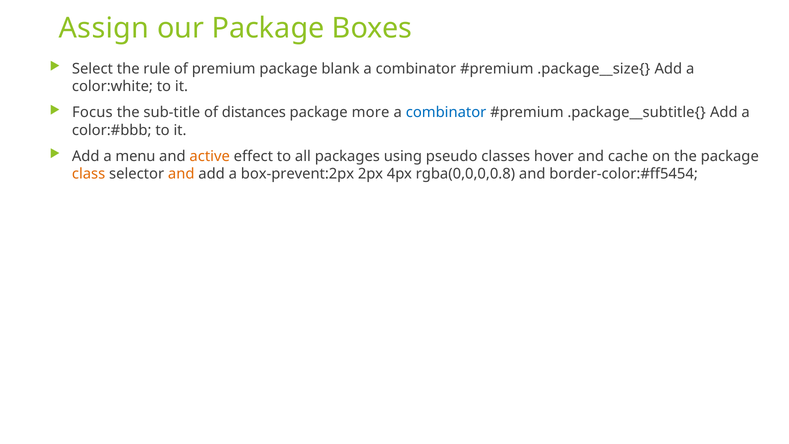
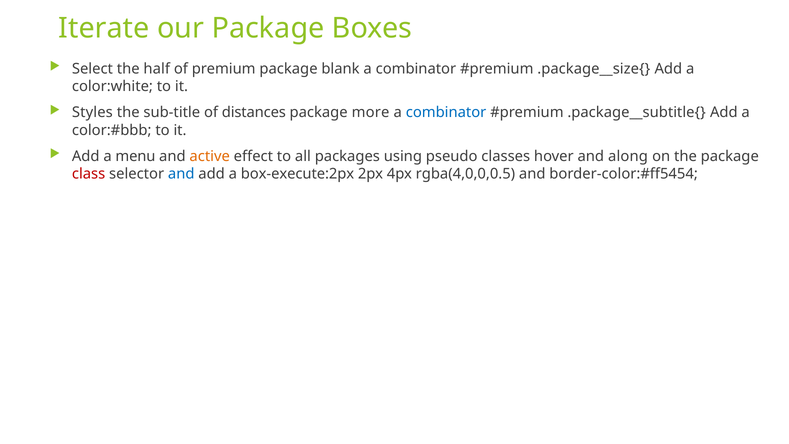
Assign: Assign -> Iterate
rule: rule -> half
Focus: Focus -> Styles
cache: cache -> along
class colour: orange -> red
and at (181, 174) colour: orange -> blue
box-prevent:2px: box-prevent:2px -> box-execute:2px
rgba(0,0,0,0.8: rgba(0,0,0,0.8 -> rgba(4,0,0,0.5
